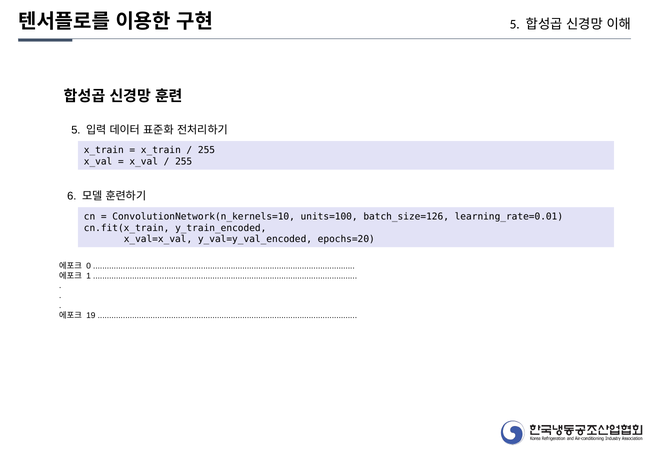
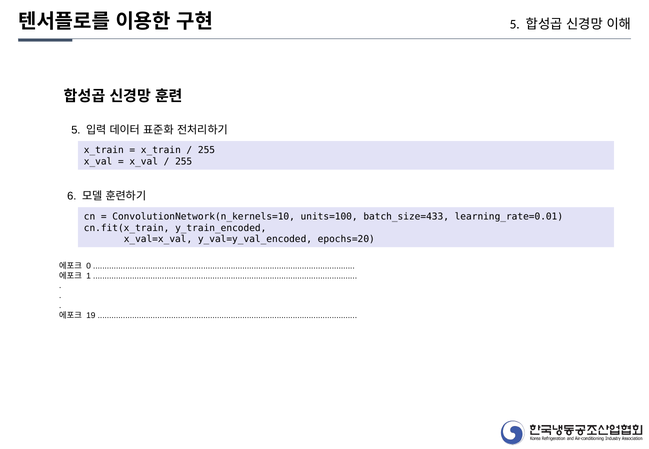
batch_size=126: batch_size=126 -> batch_size=433
